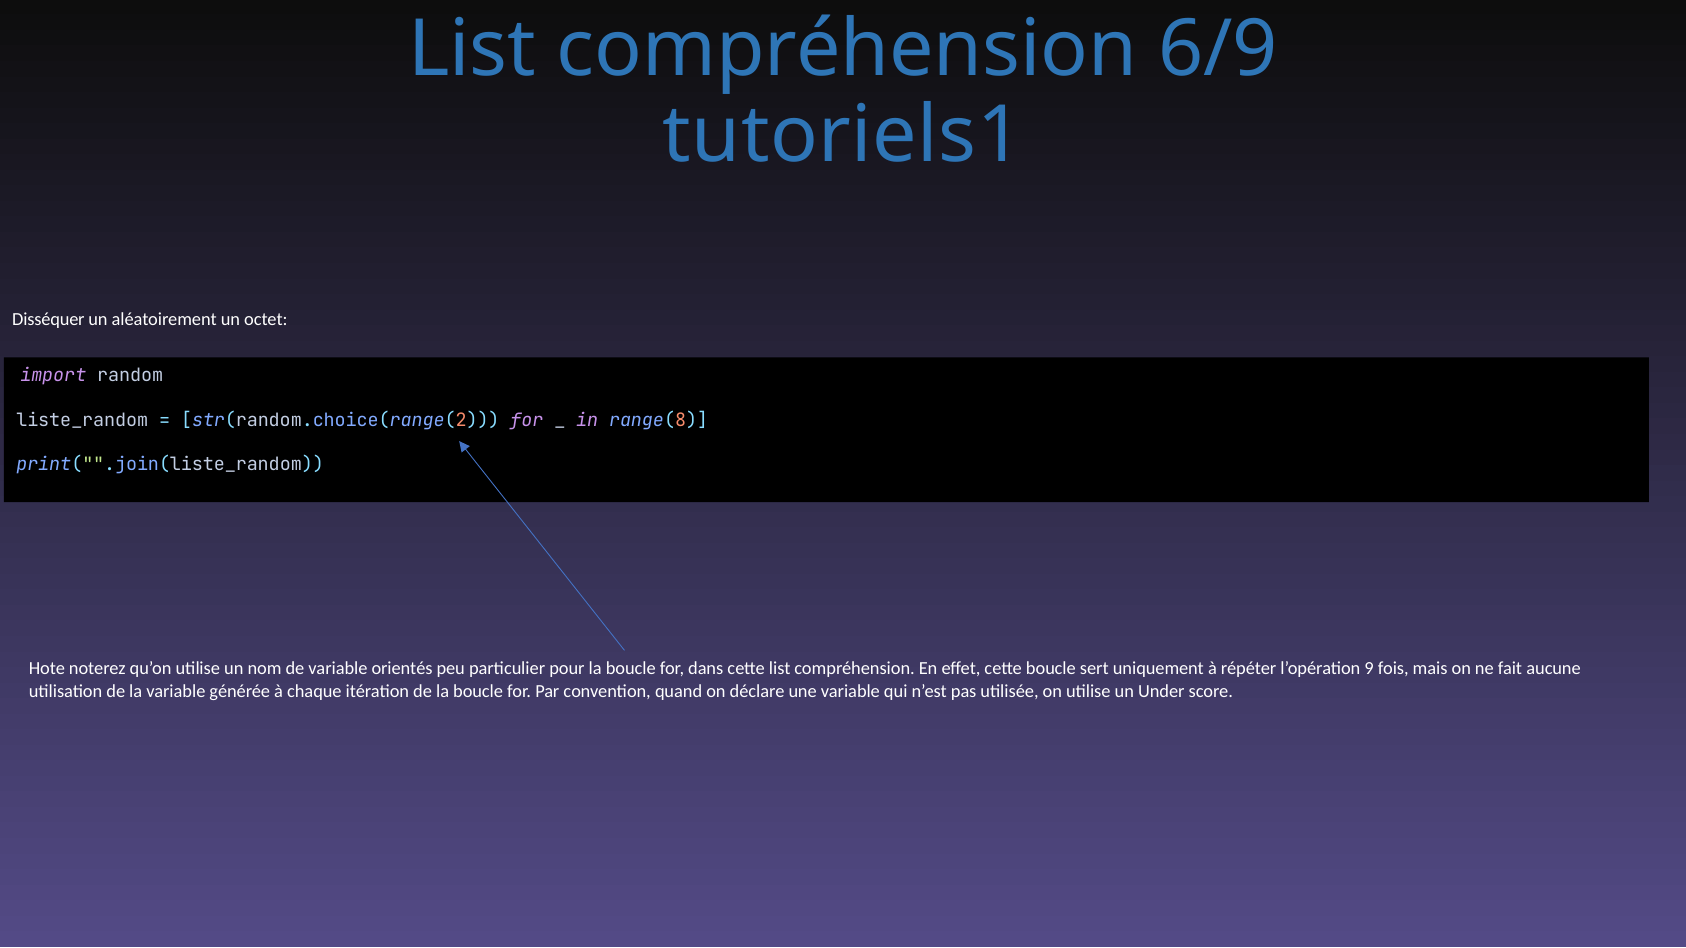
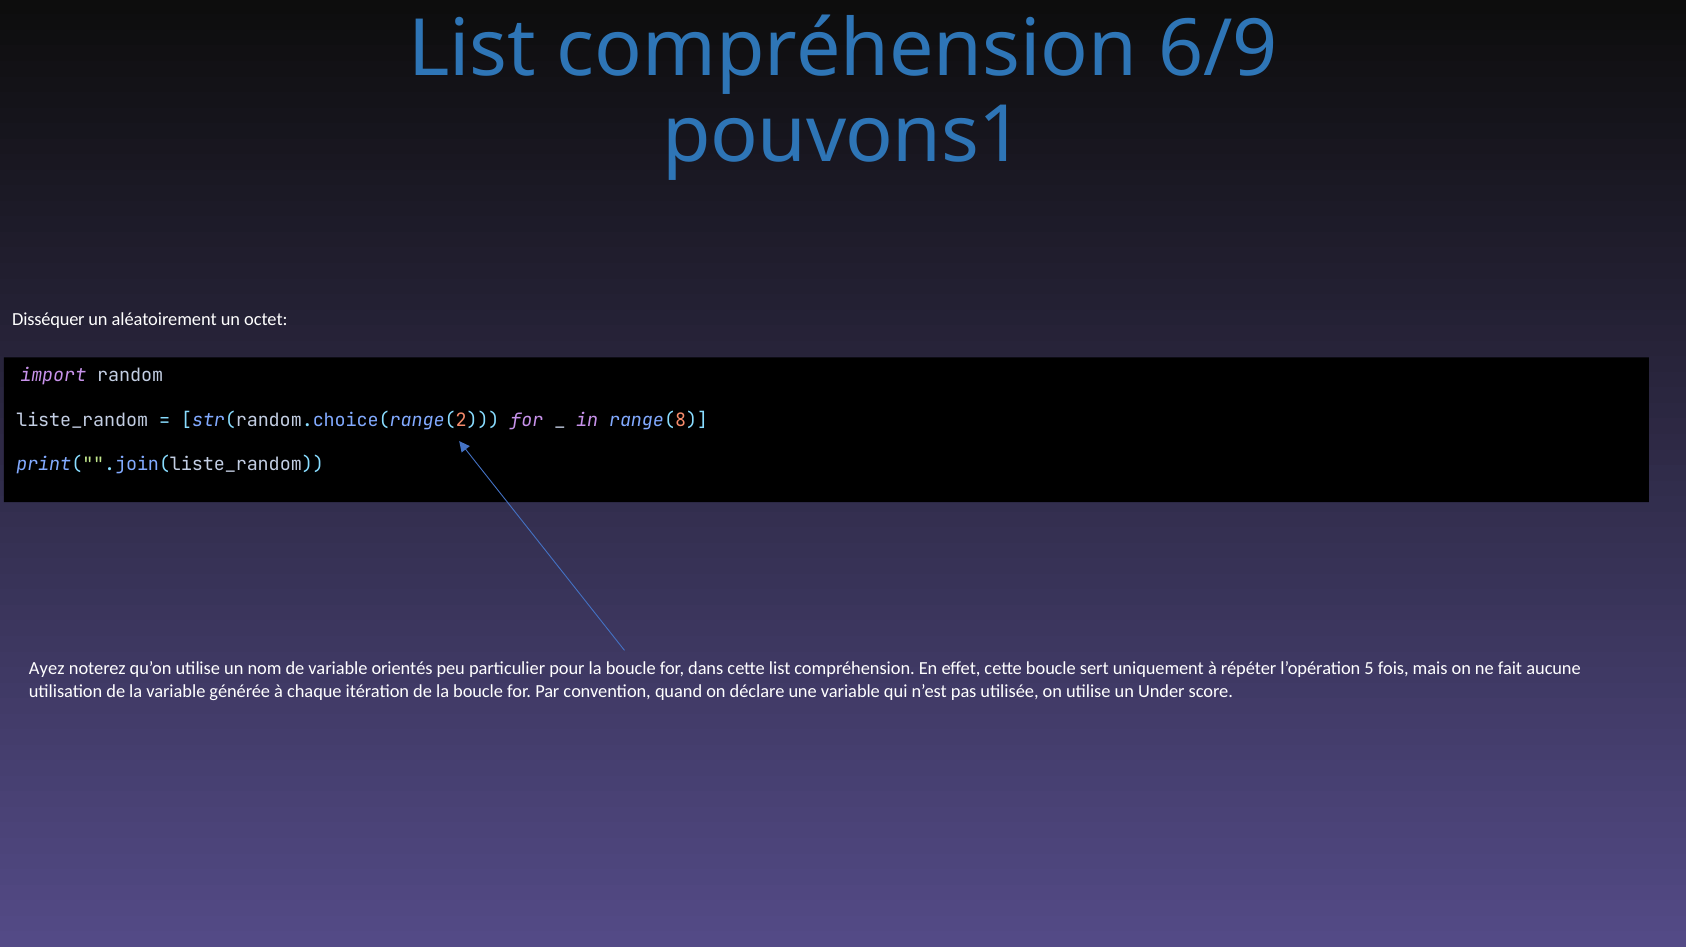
tutoriels1: tutoriels1 -> pouvons1
Hote: Hote -> Ayez
9: 9 -> 5
